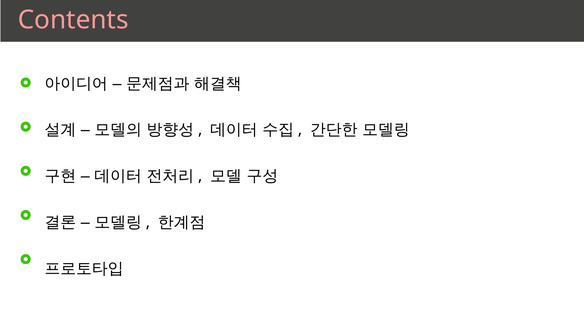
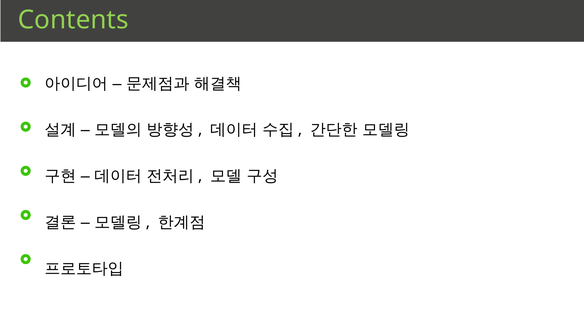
Contents colour: pink -> light green
